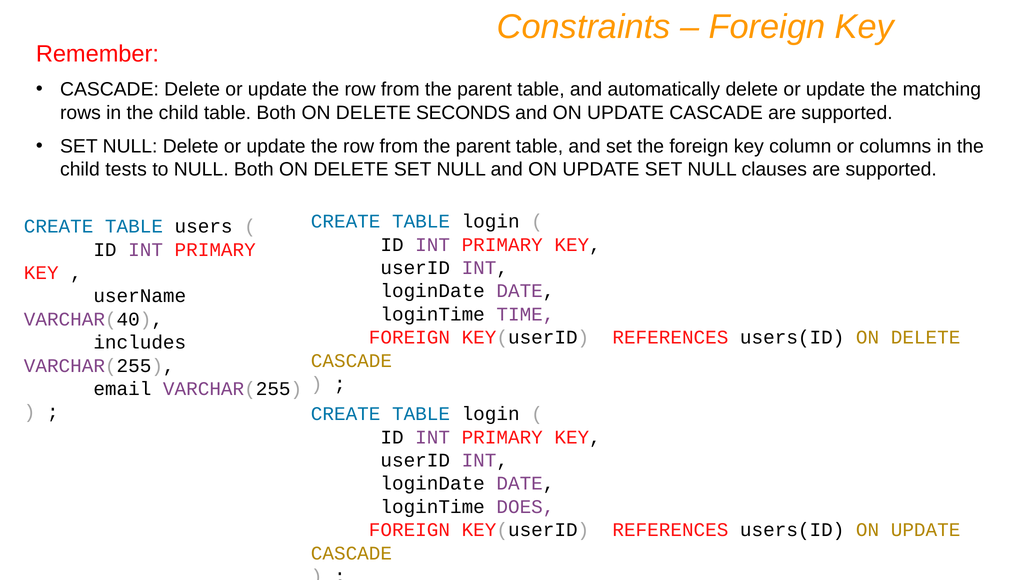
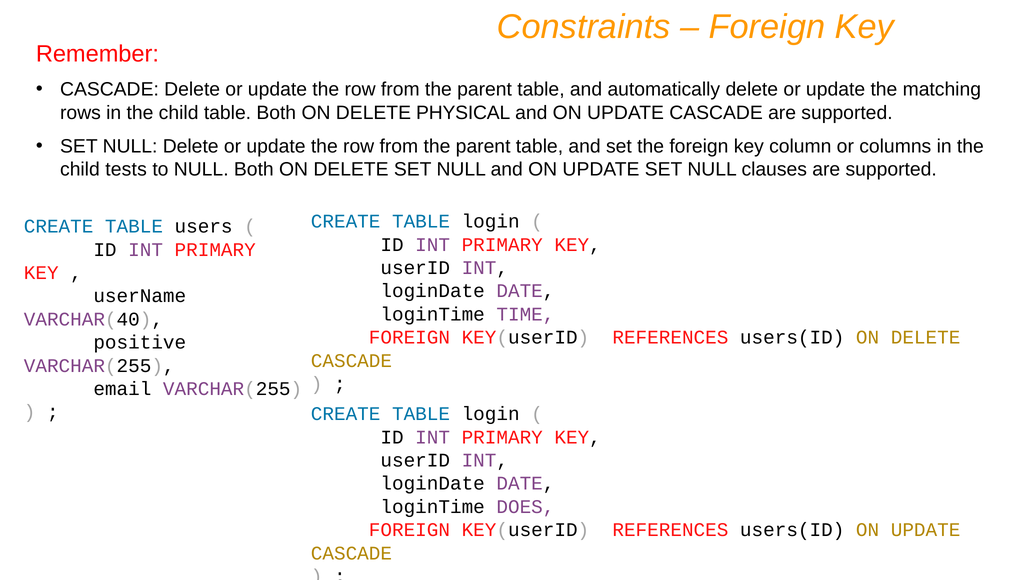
SECONDS: SECONDS -> PHYSICAL
includes: includes -> positive
